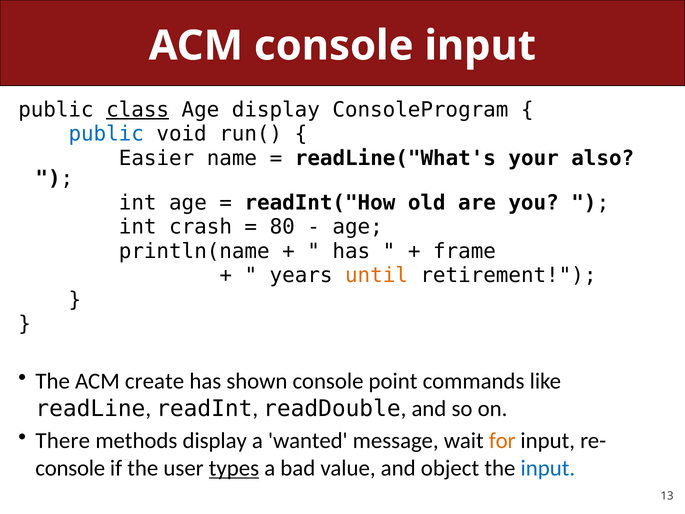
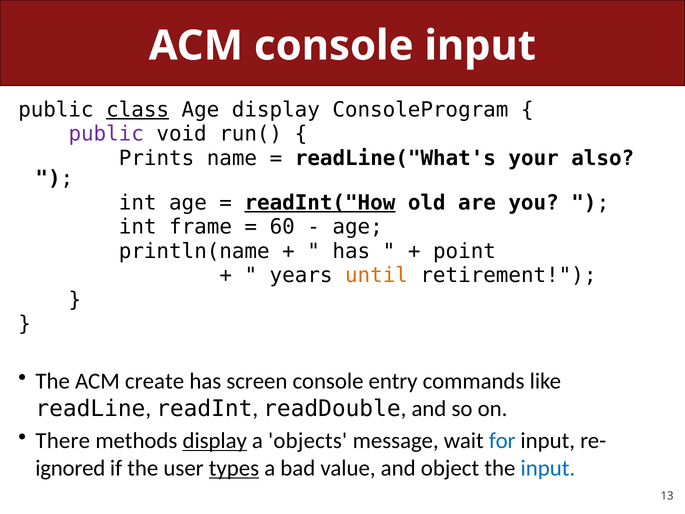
public at (106, 134) colour: blue -> purple
Easier: Easier -> Prints
readInt("How underline: none -> present
crash: crash -> frame
80: 80 -> 60
frame: frame -> point
shown: shown -> screen
point: point -> entry
display at (215, 440) underline: none -> present
wanted: wanted -> objects
for colour: orange -> blue
console at (70, 468): console -> ignored
